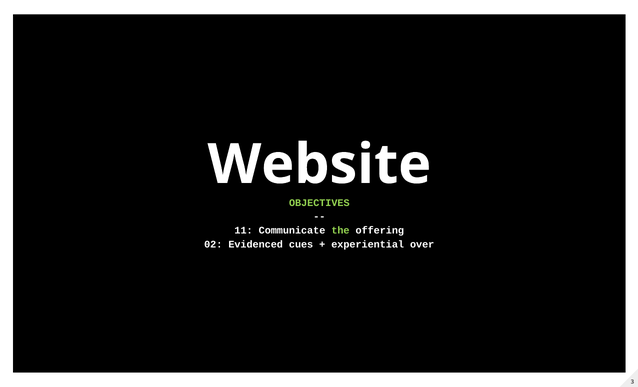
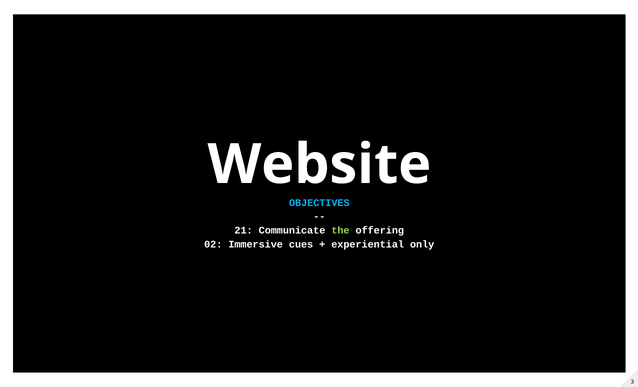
OBJECTIVES colour: light green -> light blue
11: 11 -> 21
Evidenced: Evidenced -> Immersive
over: over -> only
